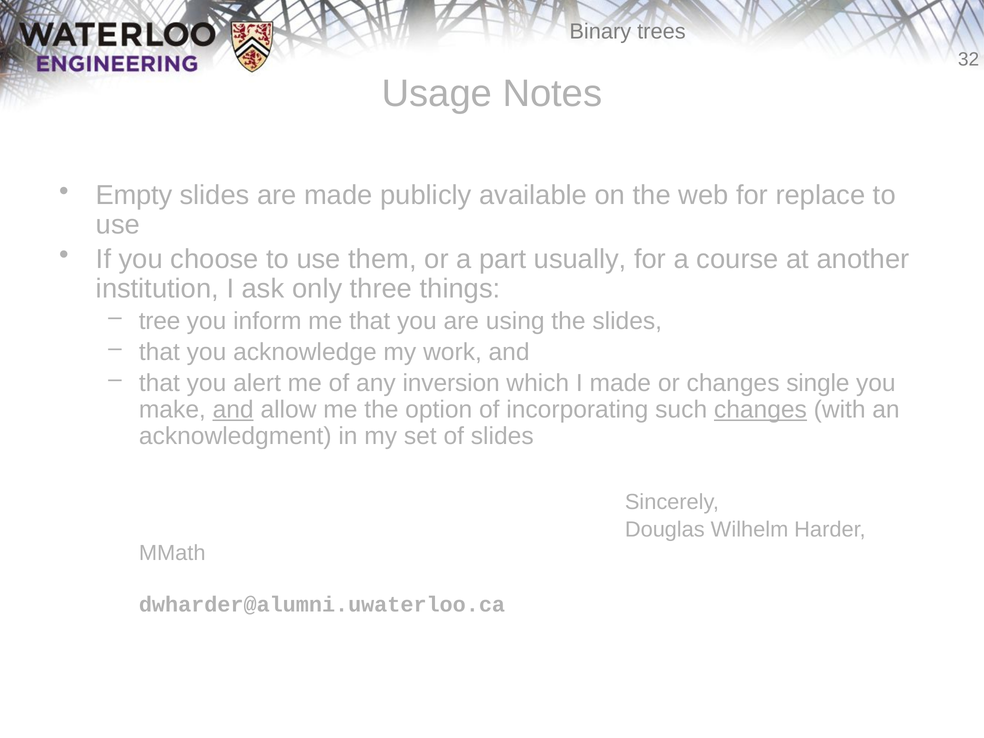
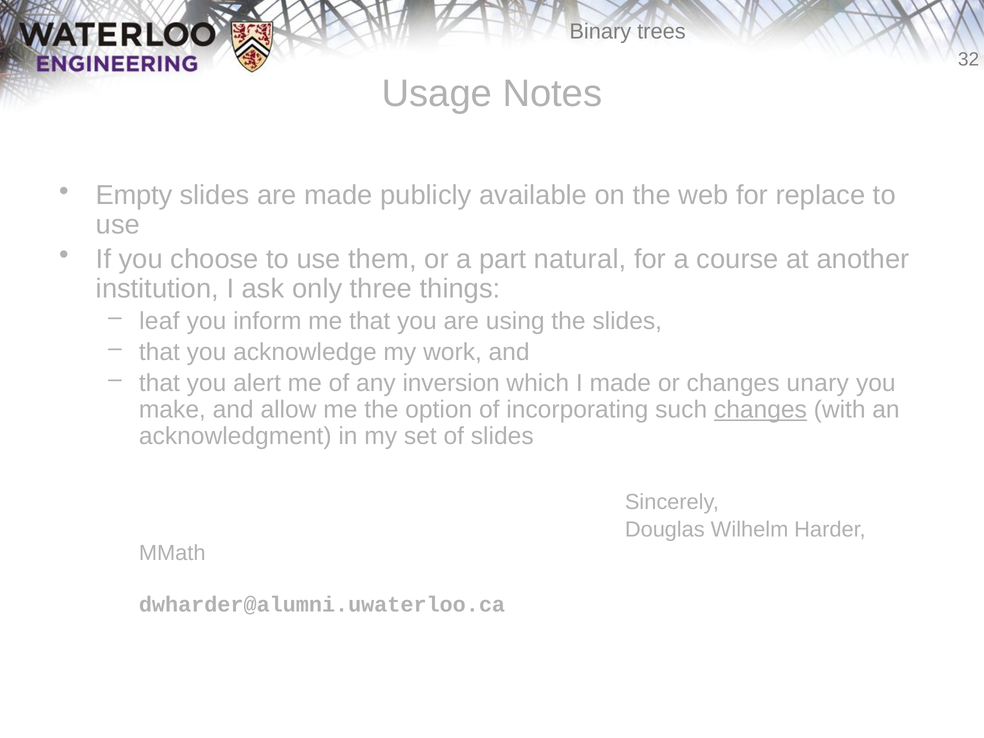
usually: usually -> natural
tree: tree -> leaf
single: single -> unary
and at (233, 410) underline: present -> none
